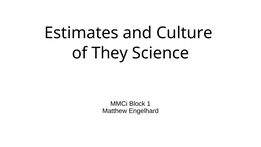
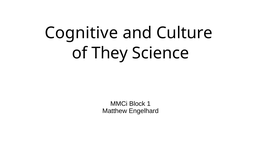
Estimates: Estimates -> Cognitive
